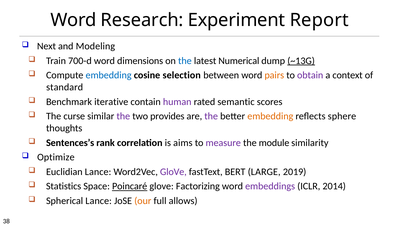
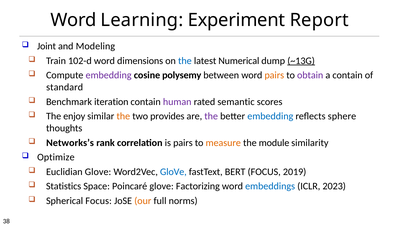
Research: Research -> Learning
Next: Next -> Joint
700-d: 700-d -> 102-d
embedding at (109, 75) colour: blue -> purple
selection: selection -> polysemy
a context: context -> contain
iterative: iterative -> iteration
curse: curse -> enjoy
the at (123, 116) colour: purple -> orange
embedding at (270, 116) colour: orange -> blue
Sentences’s: Sentences’s -> Networks’s
is aims: aims -> pairs
measure colour: purple -> orange
Euclidian Lance: Lance -> Glove
GloVe at (173, 172) colour: purple -> blue
BERT LARGE: LARGE -> FOCUS
Poincaré underline: present -> none
embeddings colour: purple -> blue
2014: 2014 -> 2023
Spherical Lance: Lance -> Focus
allows: allows -> norms
